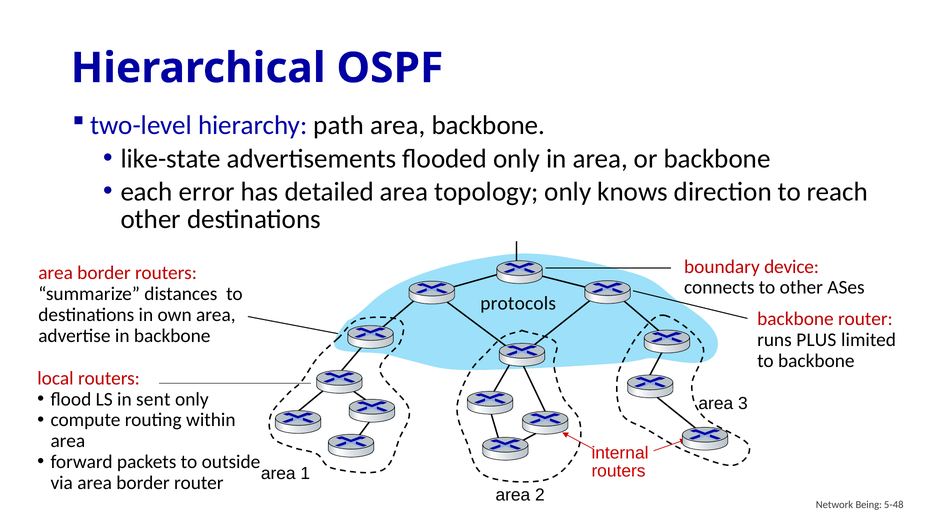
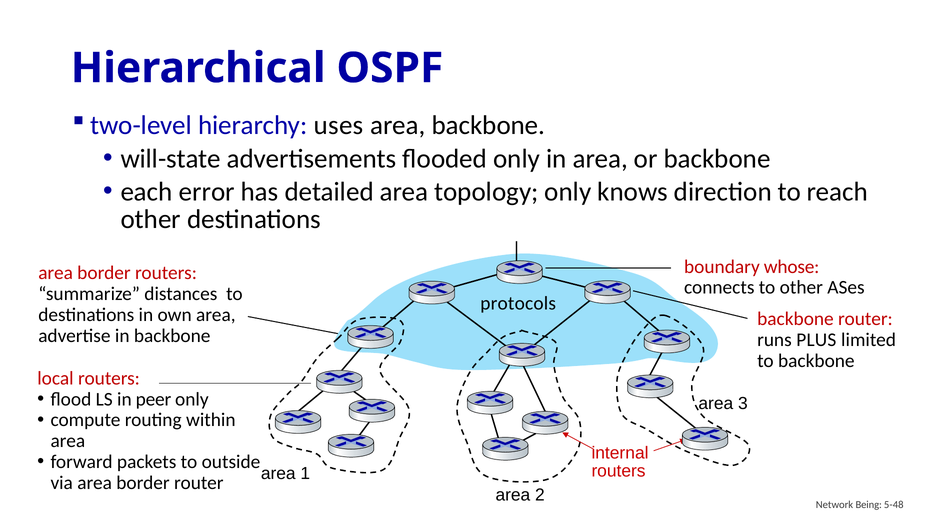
path: path -> uses
like-state: like-state -> will-state
device: device -> whose
sent: sent -> peer
